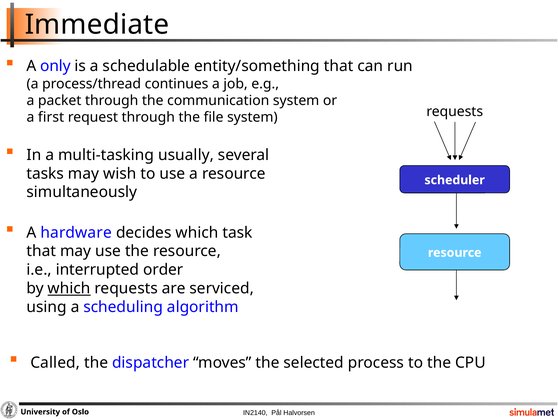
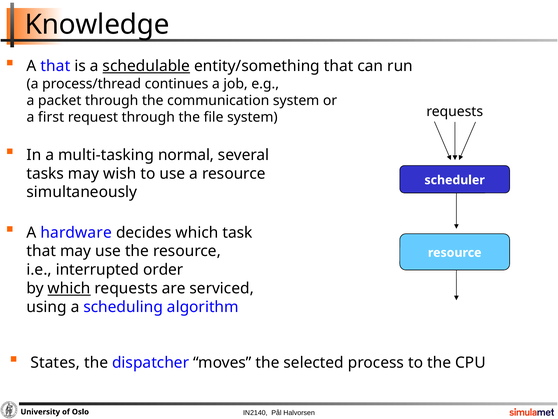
Immediate: Immediate -> Knowledge
A only: only -> that
schedulable underline: none -> present
usually: usually -> normal
Called: Called -> States
